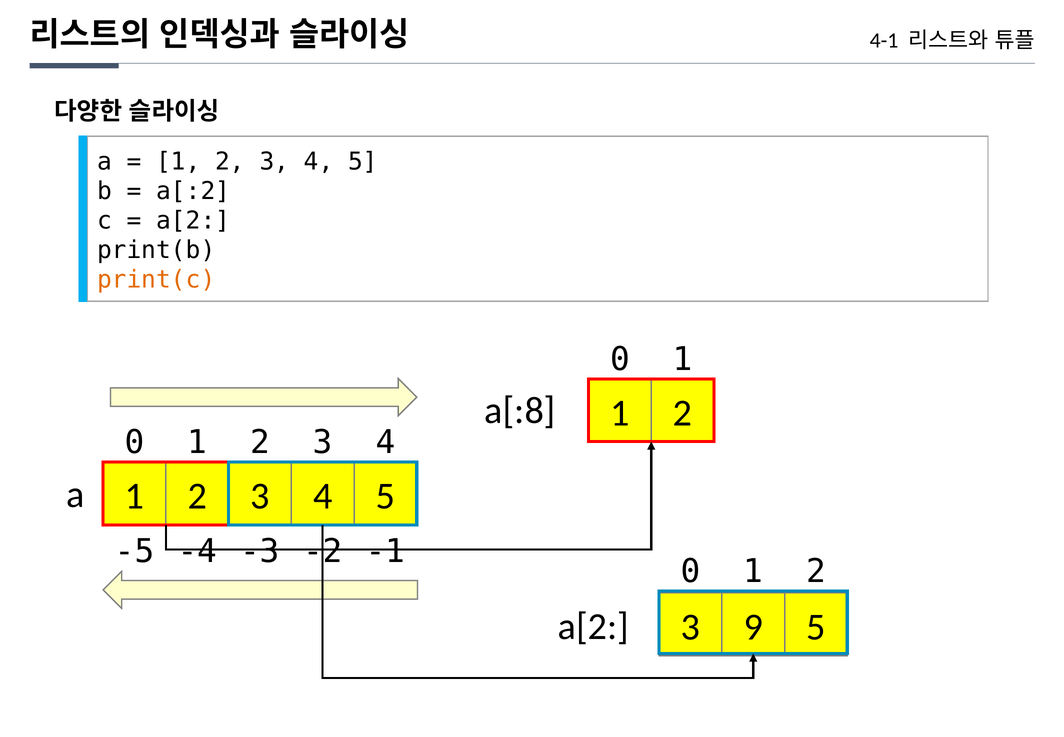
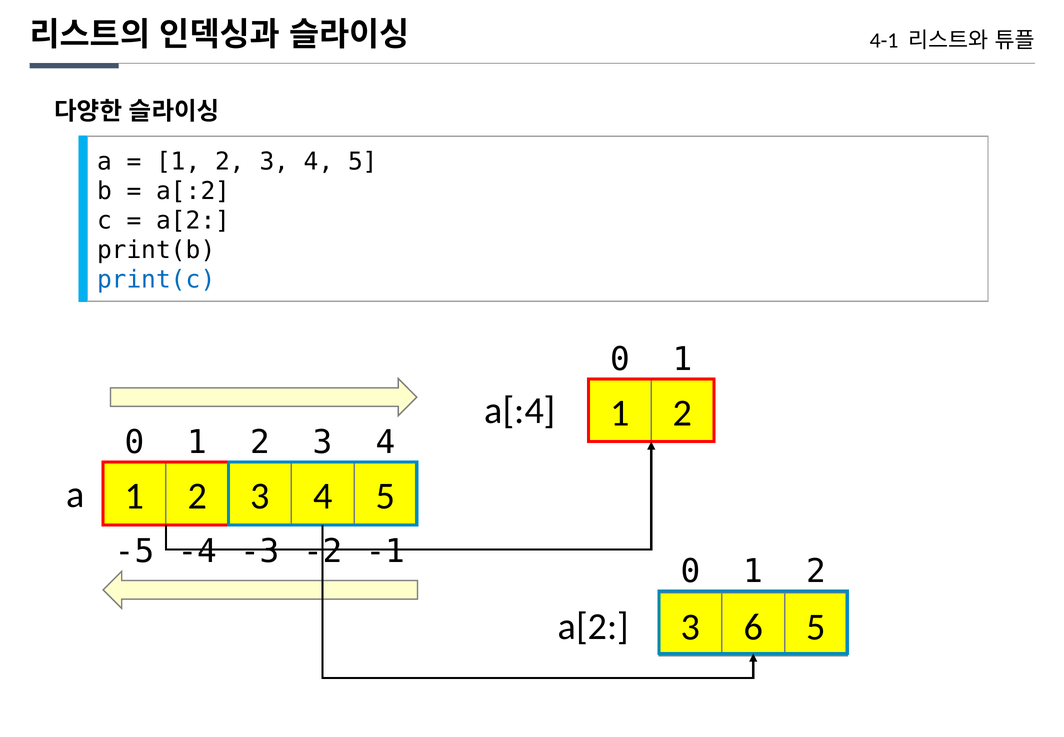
print(c colour: orange -> blue
a[:8: a[:8 -> a[:4
9: 9 -> 6
